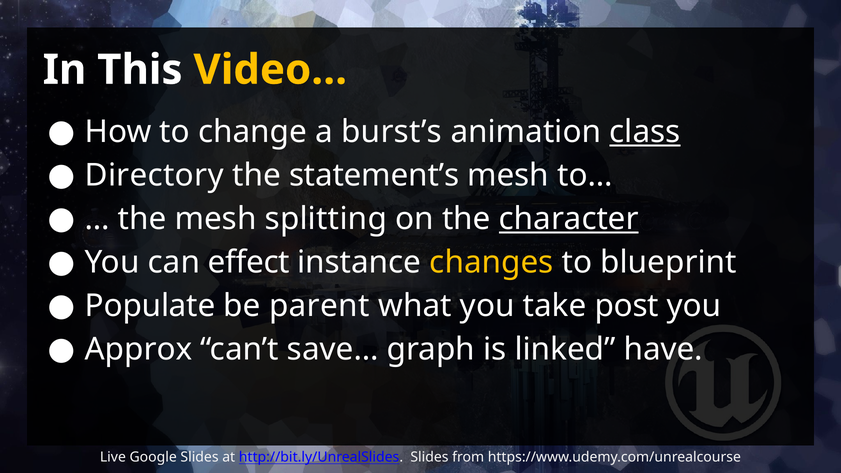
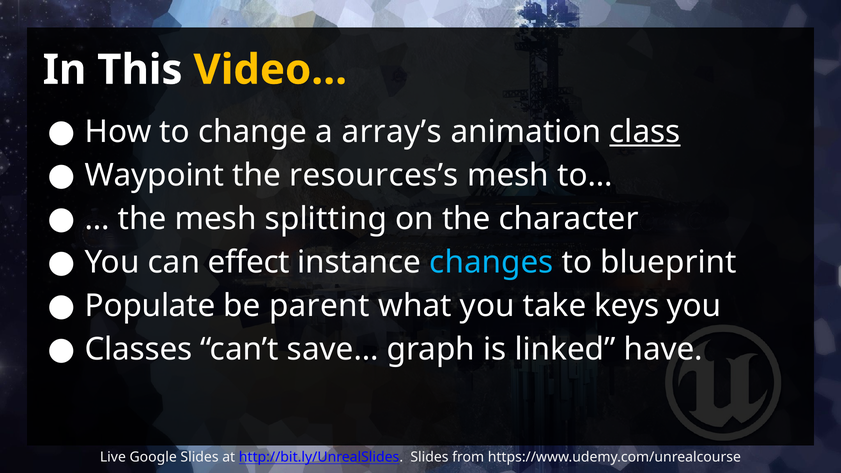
burst’s: burst’s -> array’s
Directory: Directory -> Waypoint
statement’s: statement’s -> resources’s
character underline: present -> none
changes colour: yellow -> light blue
post: post -> keys
Approx: Approx -> Classes
